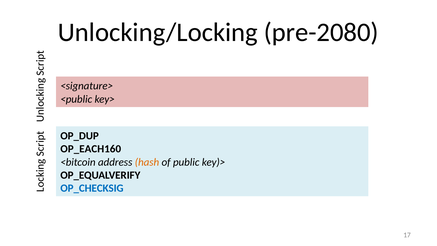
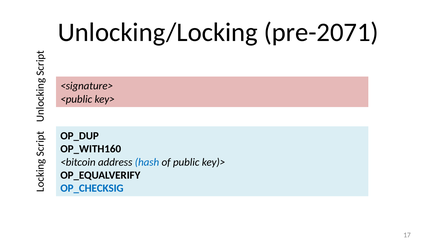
pre-2080: pre-2080 -> pre-2071
OP_EACH160: OP_EACH160 -> OP_WITH160
hash colour: orange -> blue
